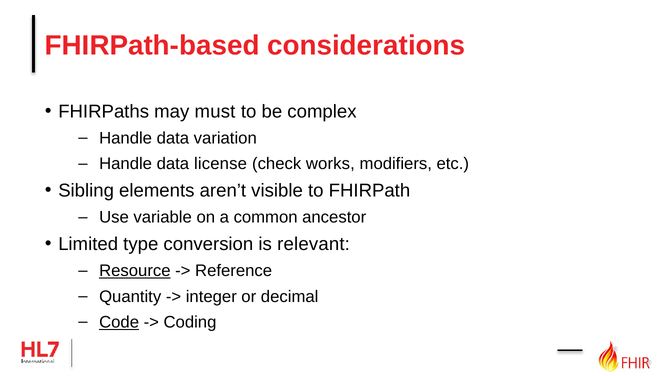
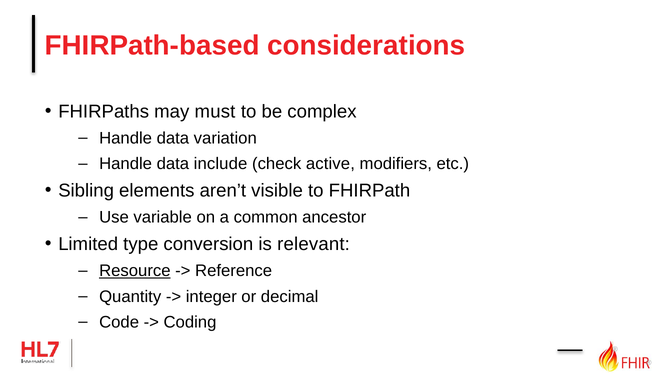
license: license -> include
works: works -> active
Code underline: present -> none
